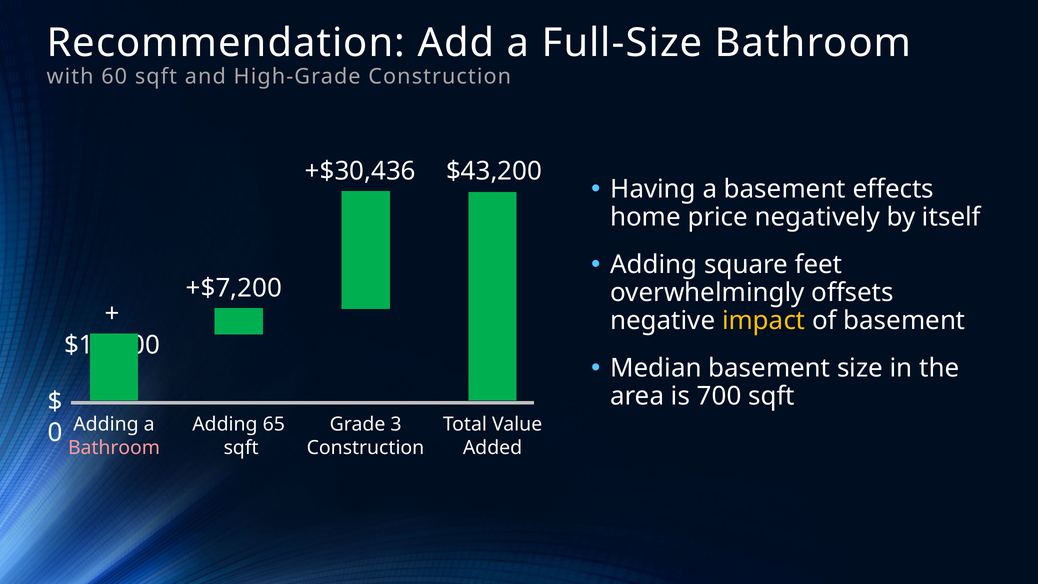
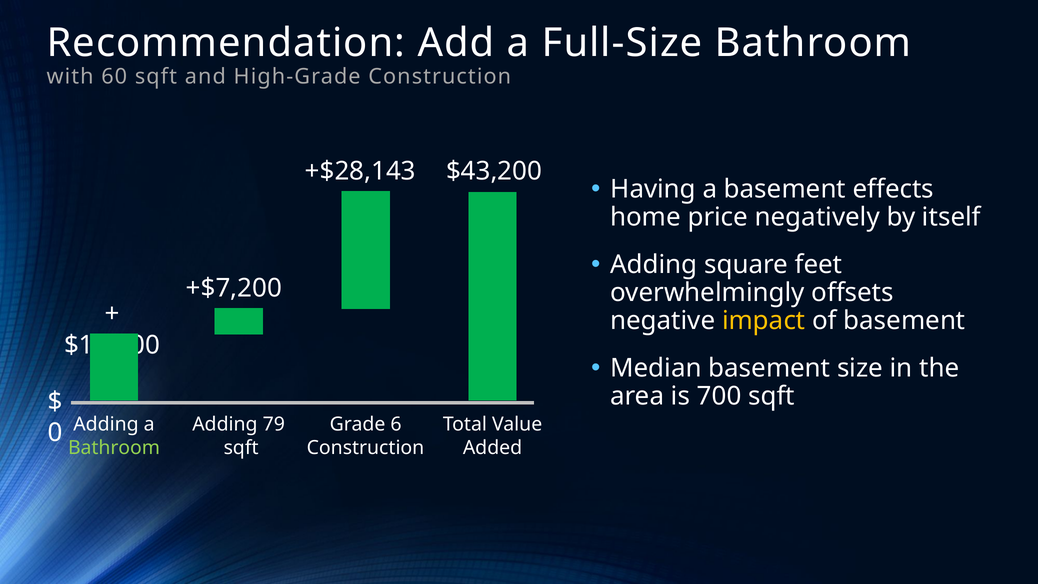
+$30,436: +$30,436 -> +$28,143
65: 65 -> 79
3: 3 -> 6
Bathroom at (114, 448) colour: pink -> light green
